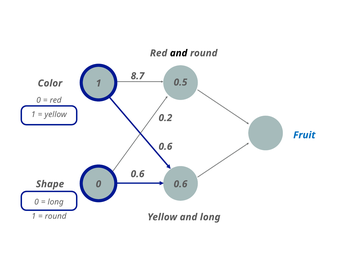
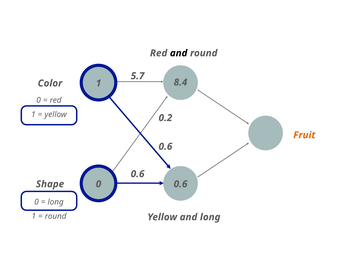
8.7: 8.7 -> 5.7
0.5: 0.5 -> 8.4
Fruit colour: blue -> orange
